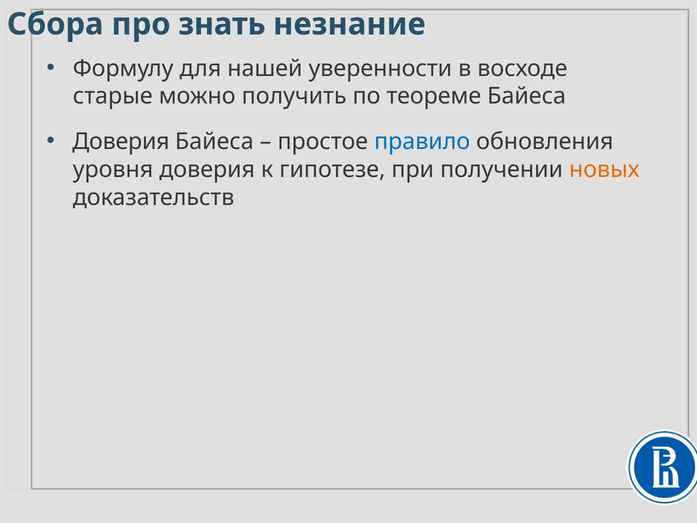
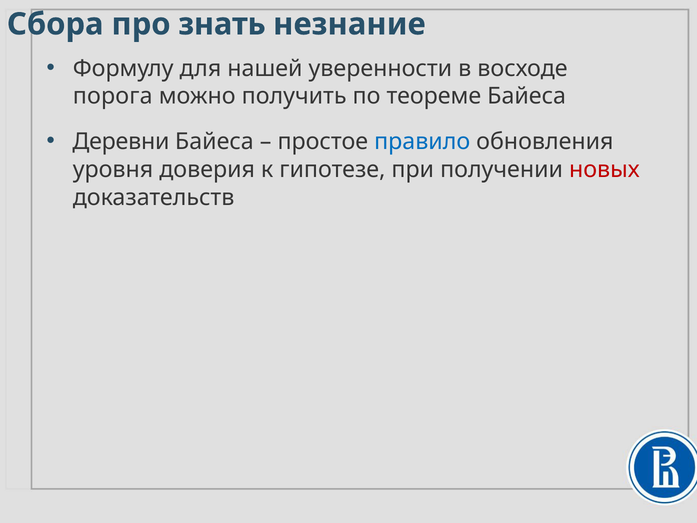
старые: старые -> порога
Доверия at (121, 142): Доверия -> Деревни
новых colour: orange -> red
